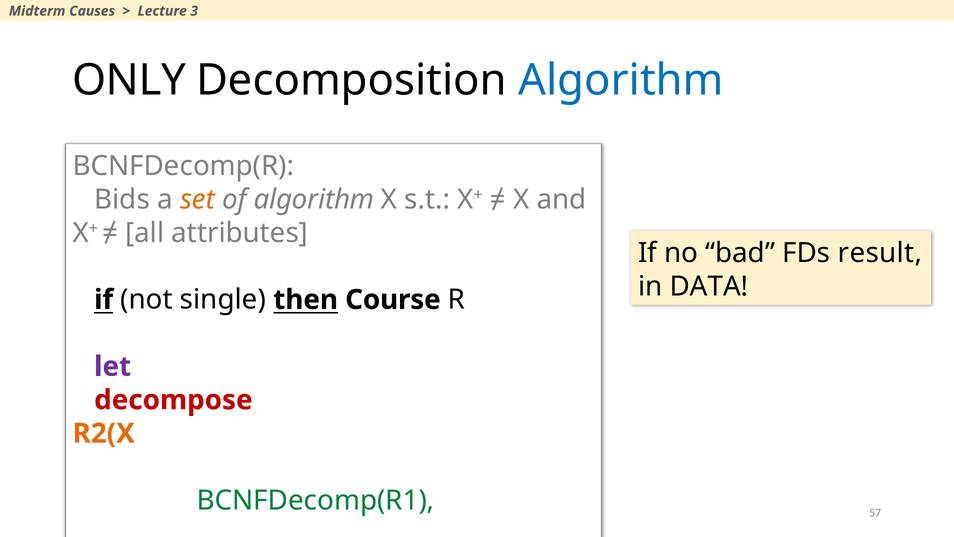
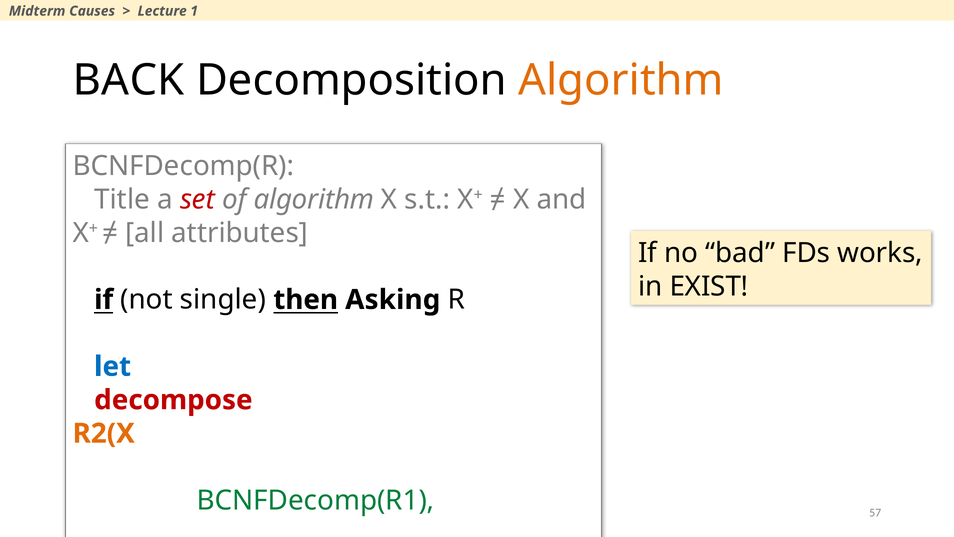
3: 3 -> 1
ONLY: ONLY -> BACK
Algorithm at (621, 80) colour: blue -> orange
Bids: Bids -> Title
set colour: orange -> red
result: result -> works
DATA: DATA -> EXIST
Course: Course -> Asking
let colour: purple -> blue
